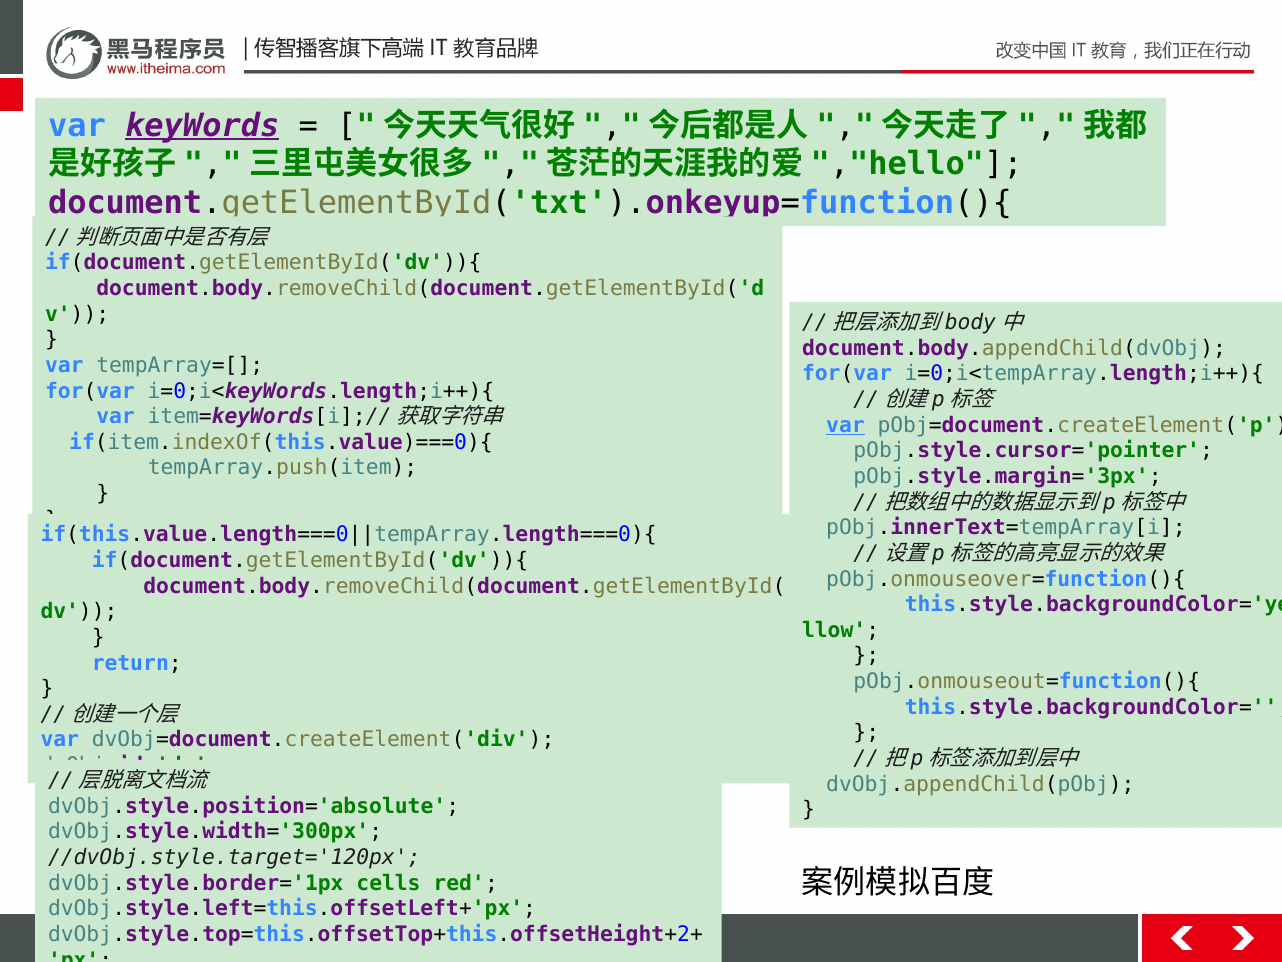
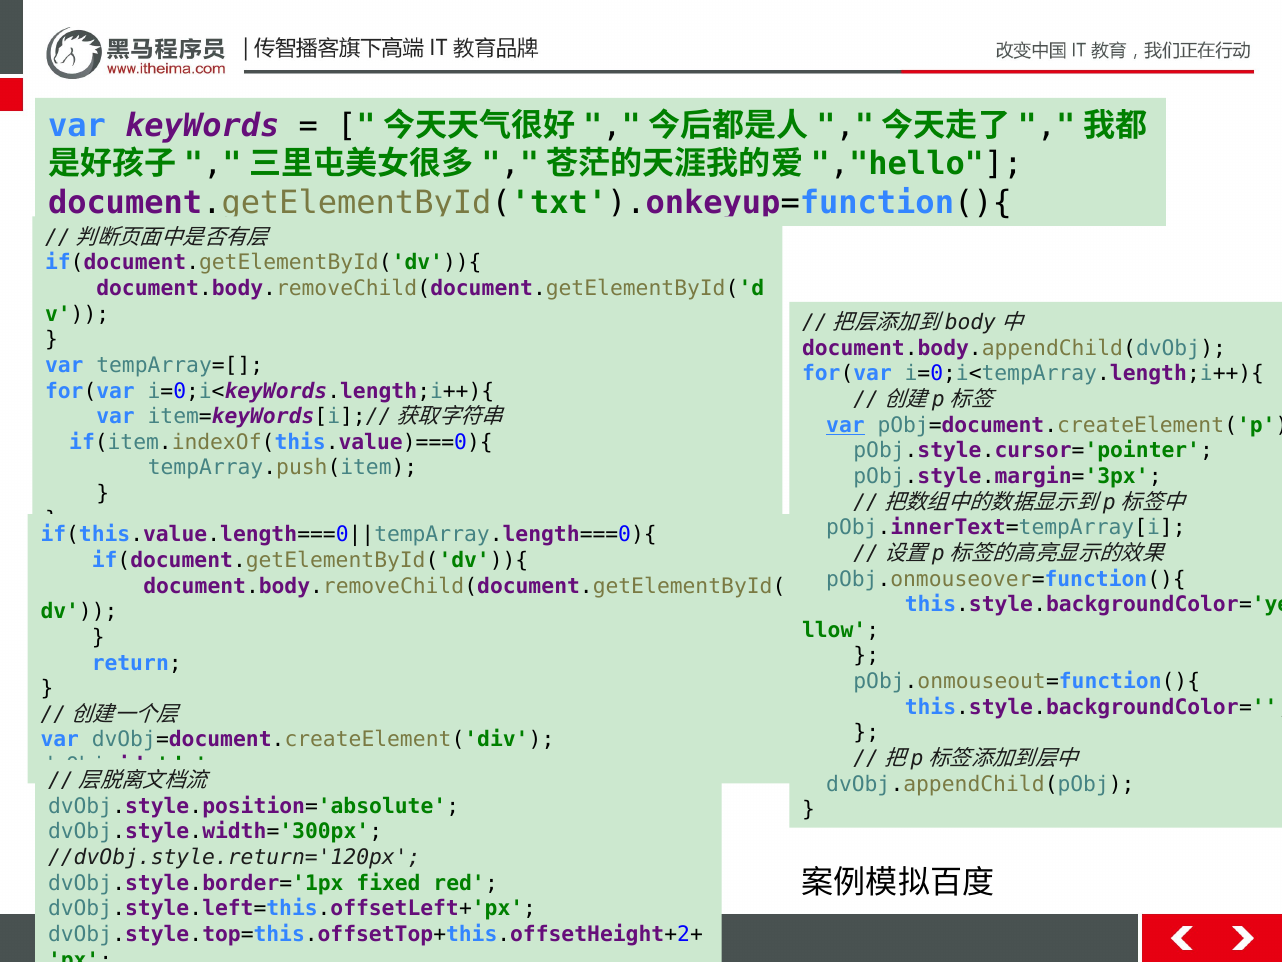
keyWords underline: present -> none
//dvObj.style.target='120px: //dvObj.style.target='120px -> //dvObj.style.return='120px
cells: cells -> fixed
